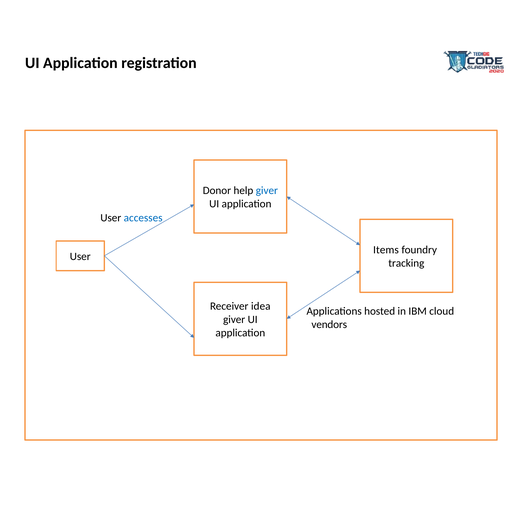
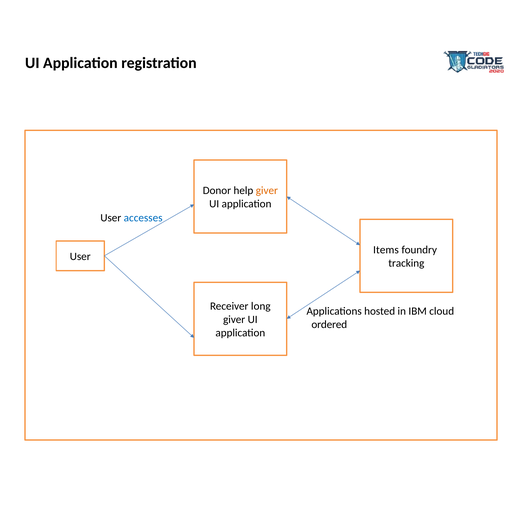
giver at (267, 191) colour: blue -> orange
idea: idea -> long
vendors: vendors -> ordered
